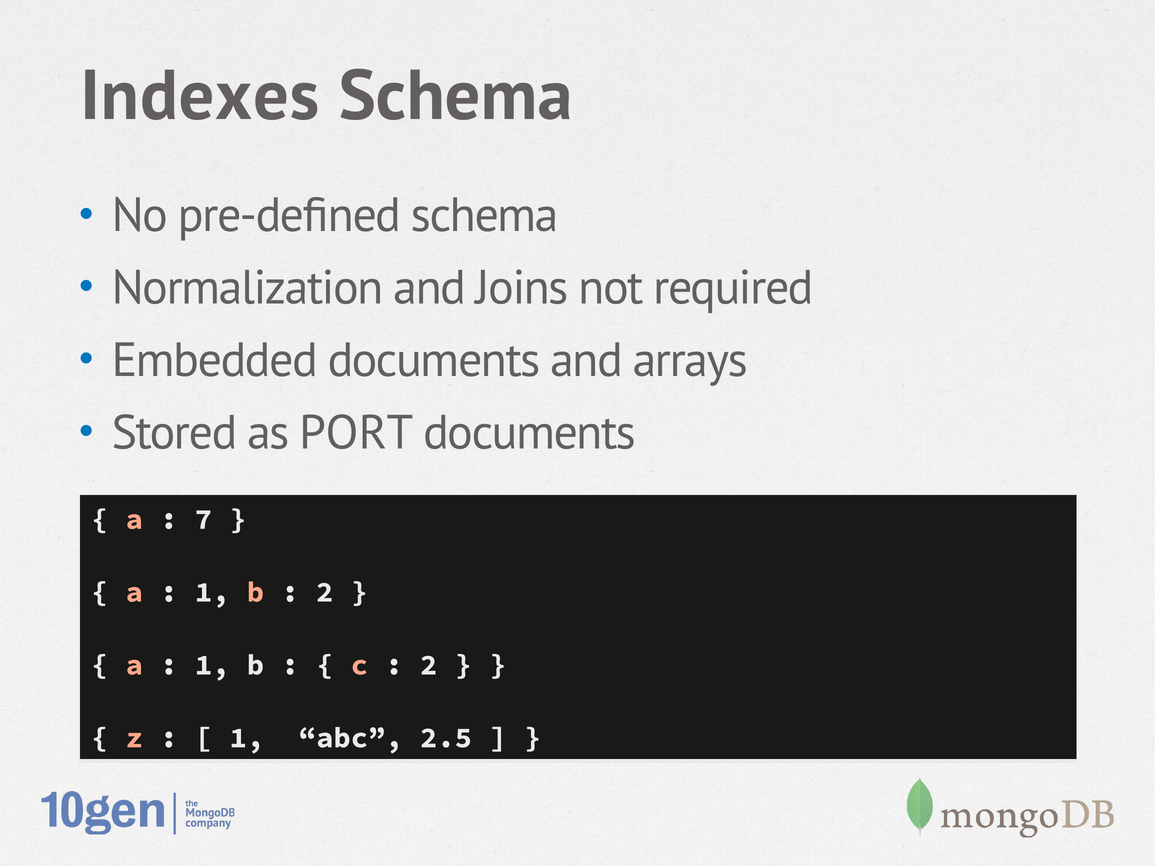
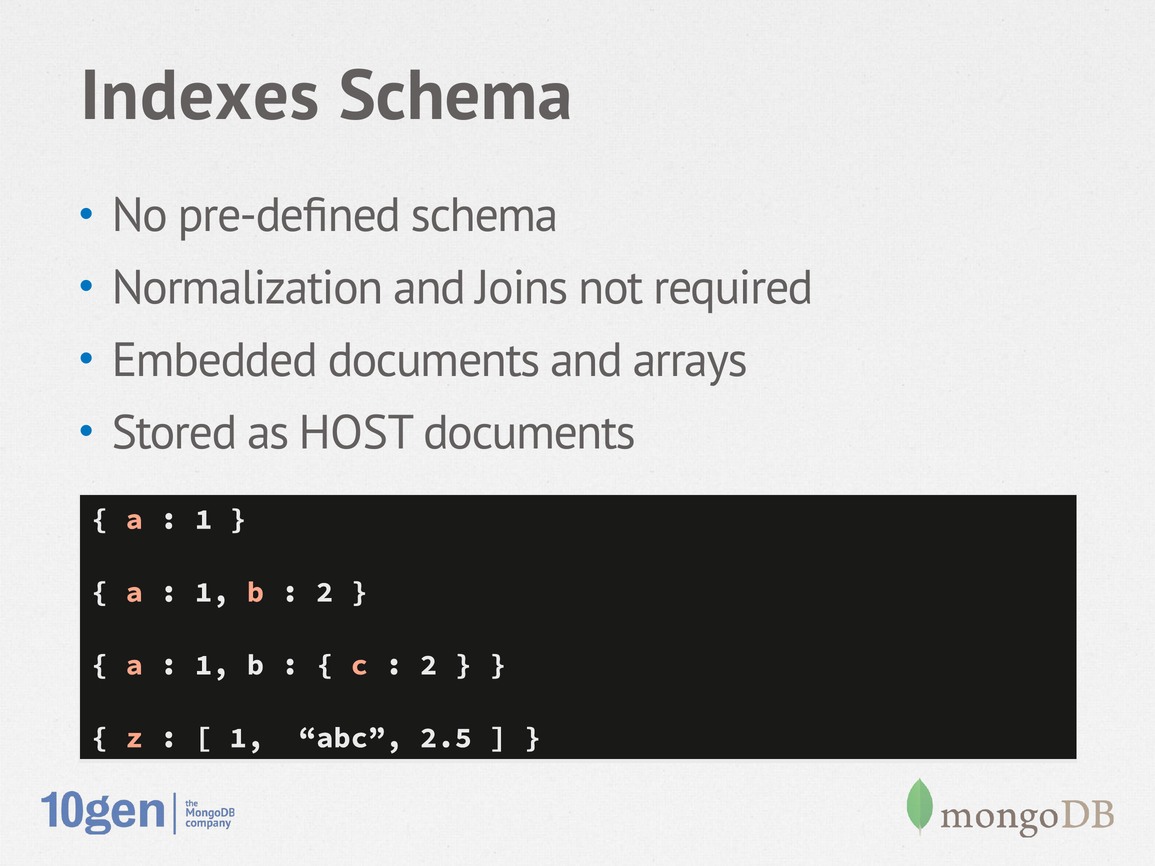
PORT: PORT -> HOST
7 at (203, 519): 7 -> 1
